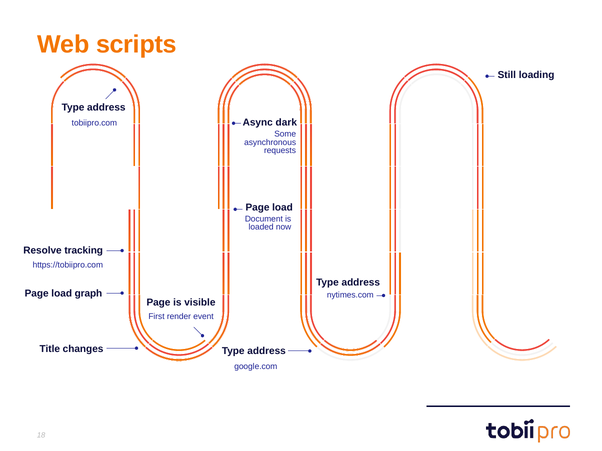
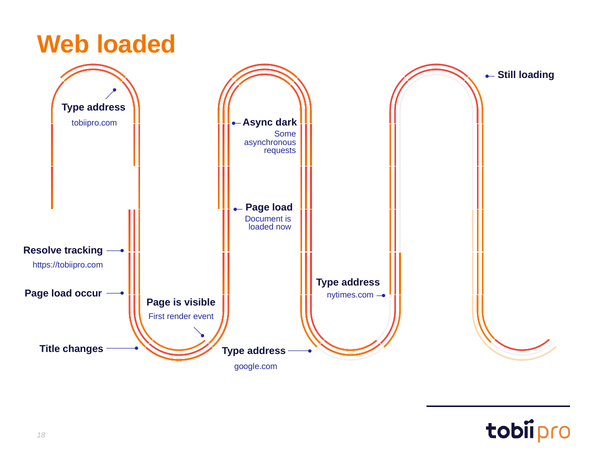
Web scripts: scripts -> loaded
graph: graph -> occur
